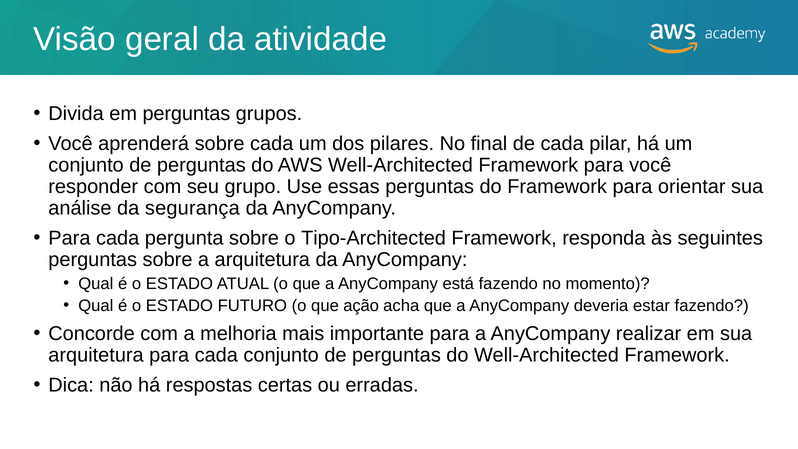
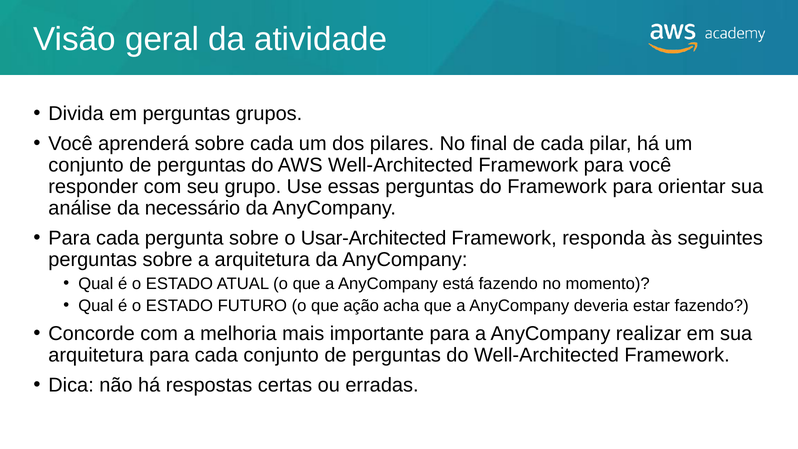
segurança: segurança -> necessário
Tipo-Architected: Tipo-Architected -> Usar-Architected
